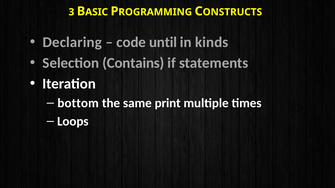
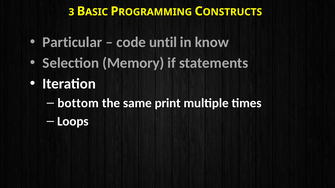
Declaring: Declaring -> Particular
kinds: kinds -> know
Contains: Contains -> Memory
